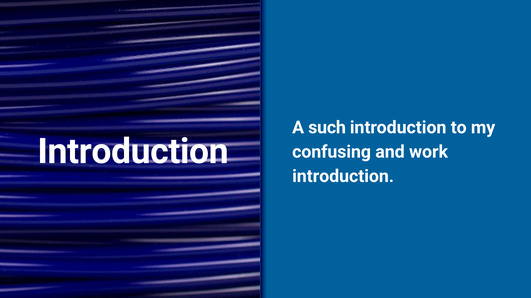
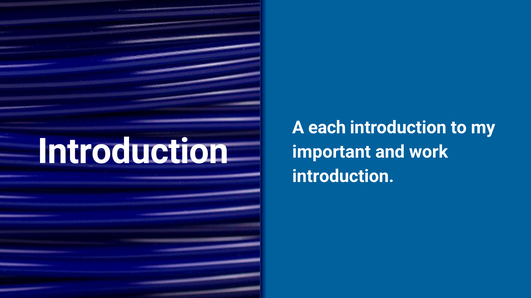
such: such -> each
confusing: confusing -> important
